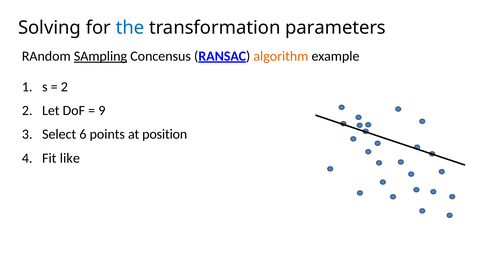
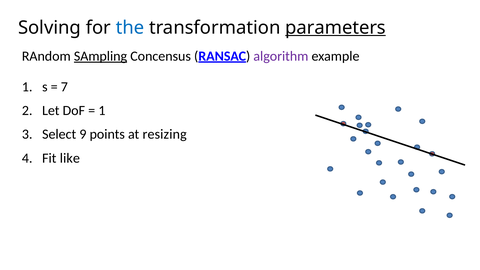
parameters underline: none -> present
algorithm colour: orange -> purple
2 at (64, 87): 2 -> 7
9 at (102, 111): 9 -> 1
6: 6 -> 9
position: position -> resizing
